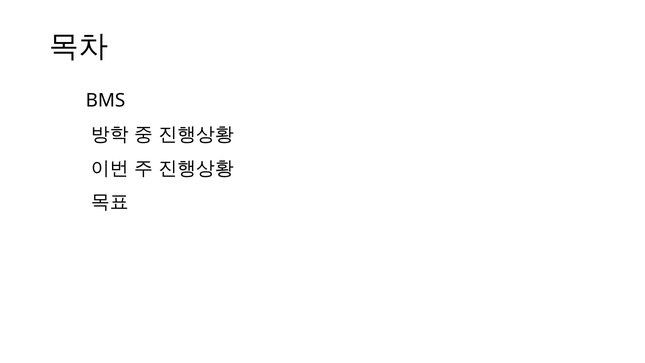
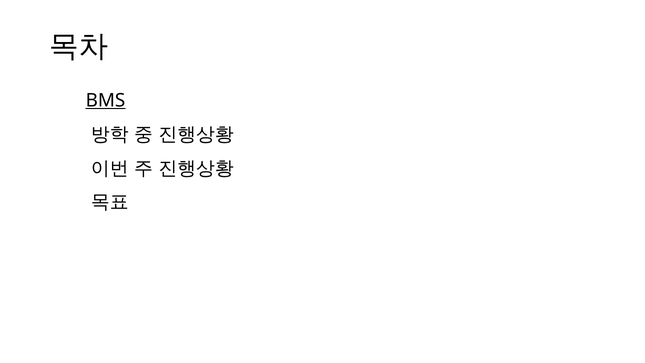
BMS underline: none -> present
